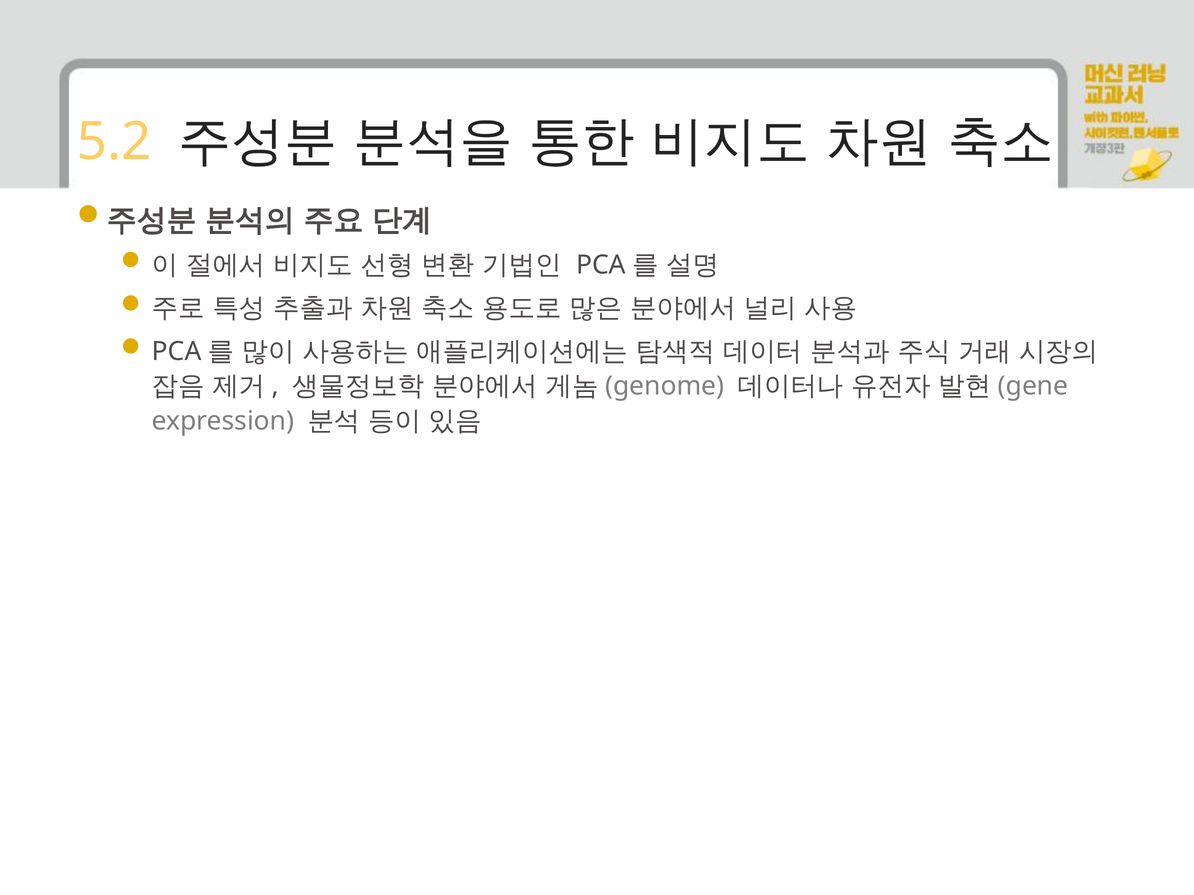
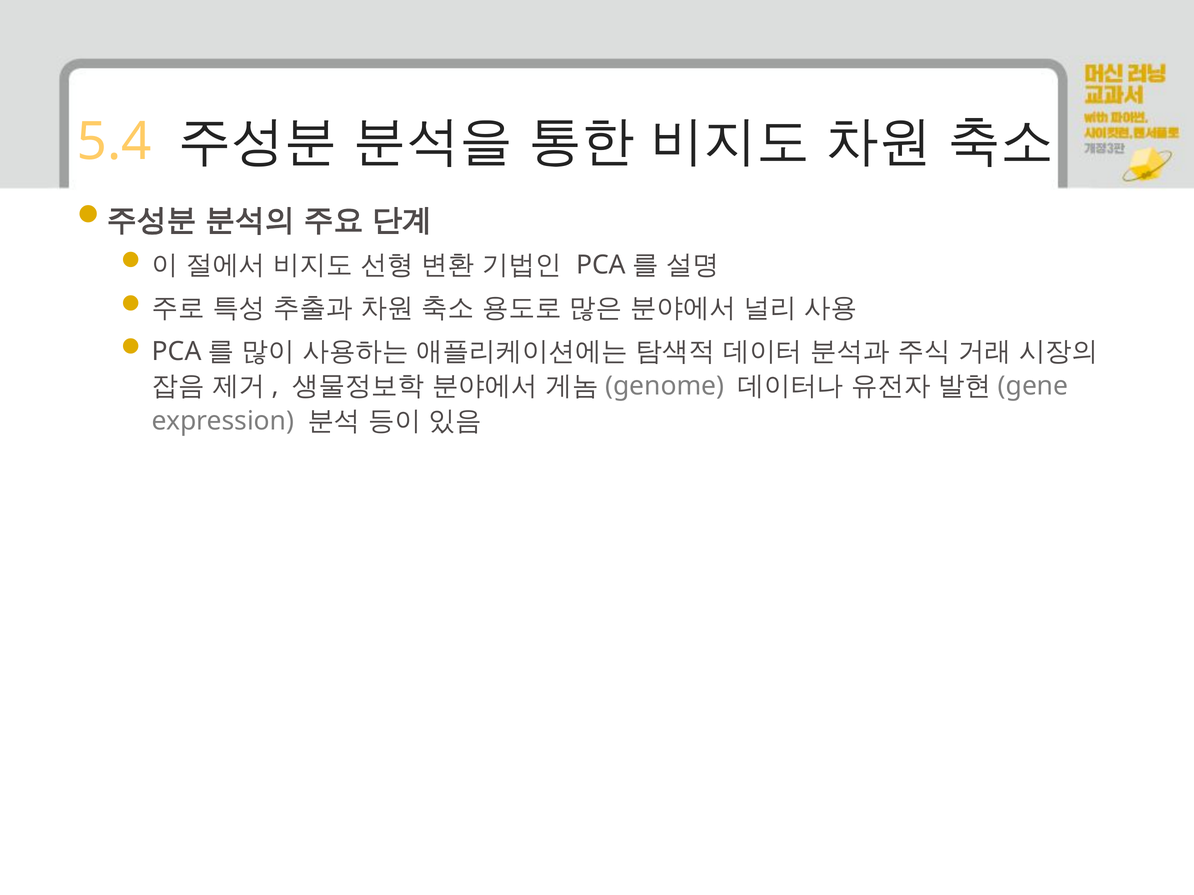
5.2: 5.2 -> 5.4
